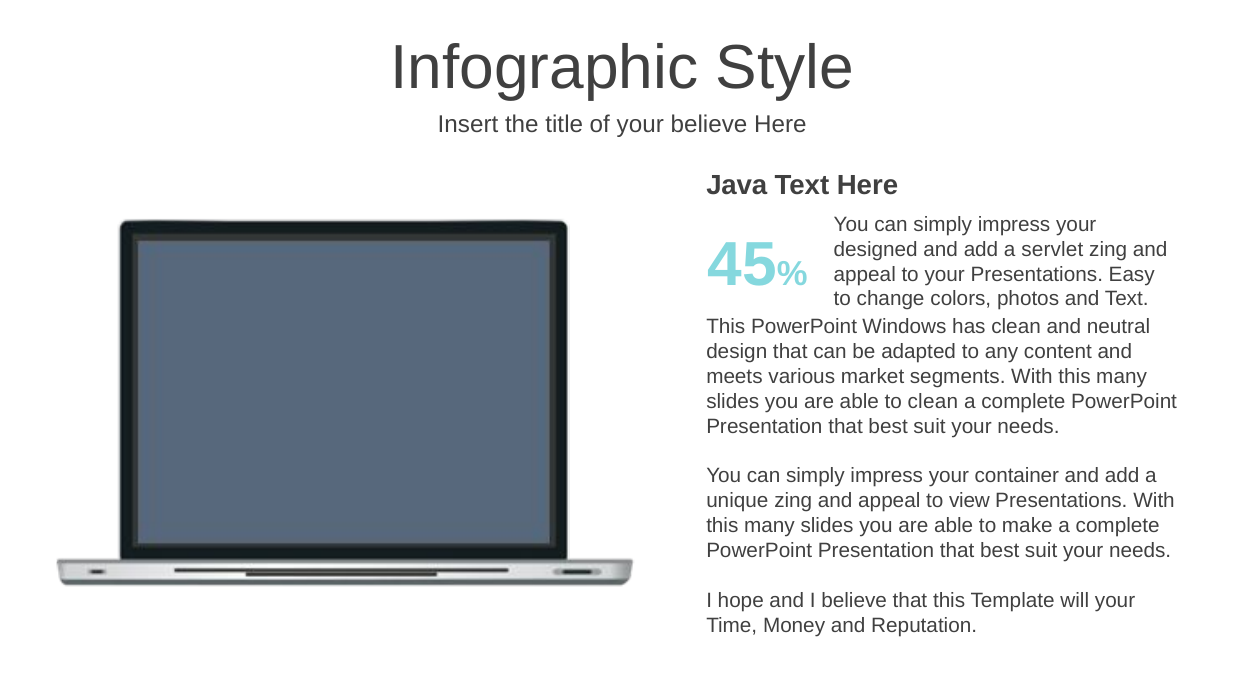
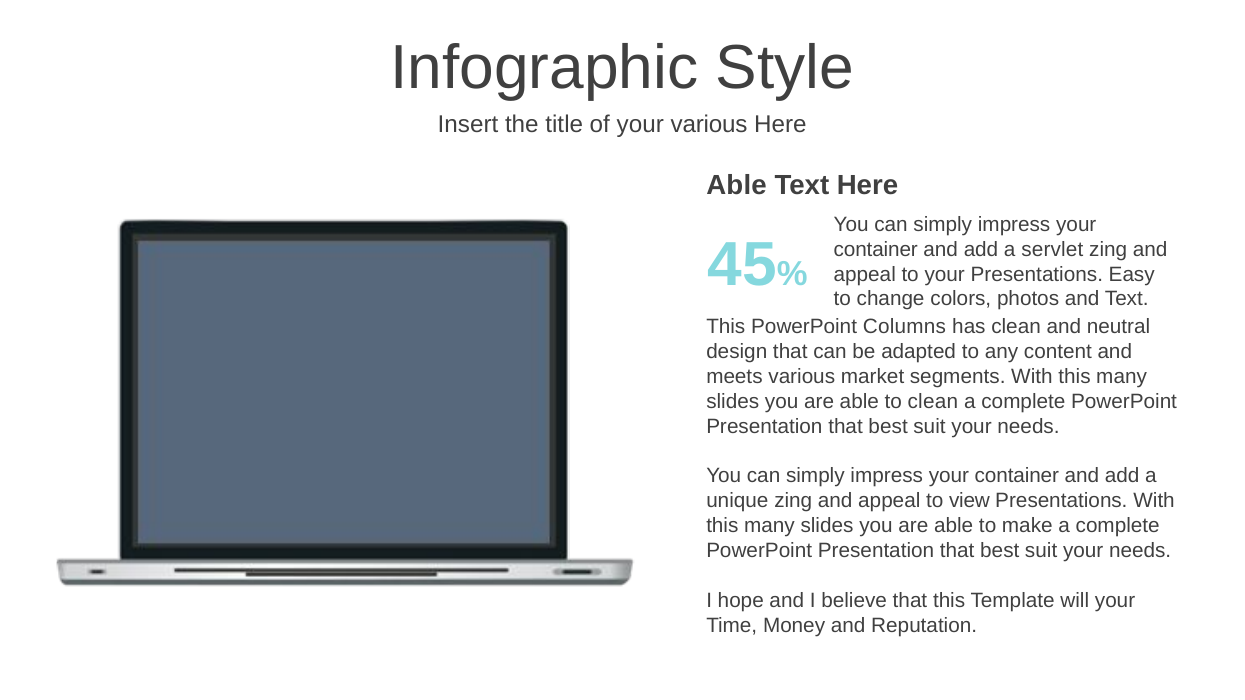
your believe: believe -> various
Java at (737, 185): Java -> Able
designed at (876, 249): designed -> container
Windows: Windows -> Columns
